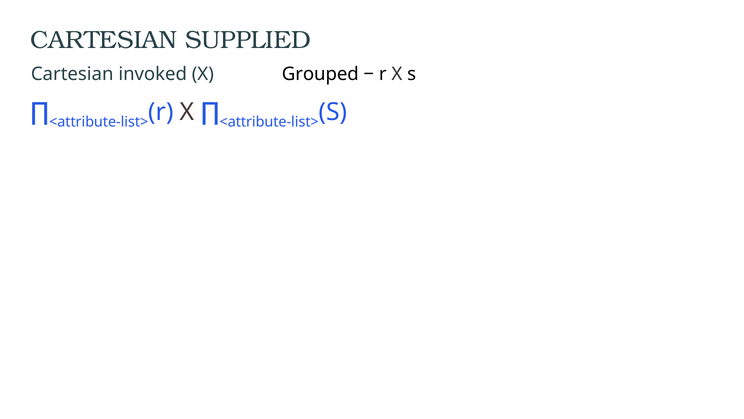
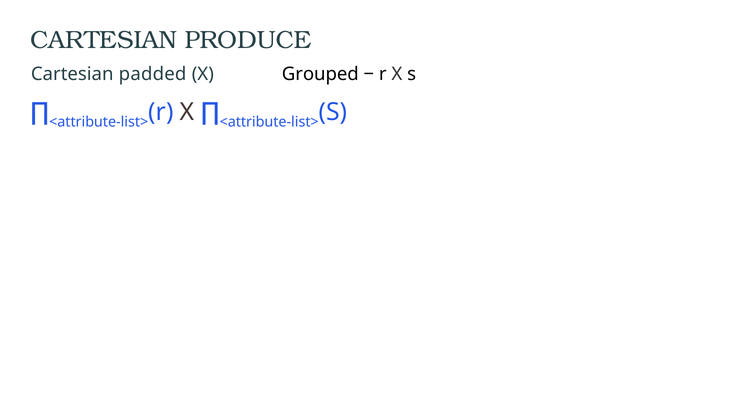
SUPPLIED: SUPPLIED -> PRODUCE
invoked: invoked -> padded
